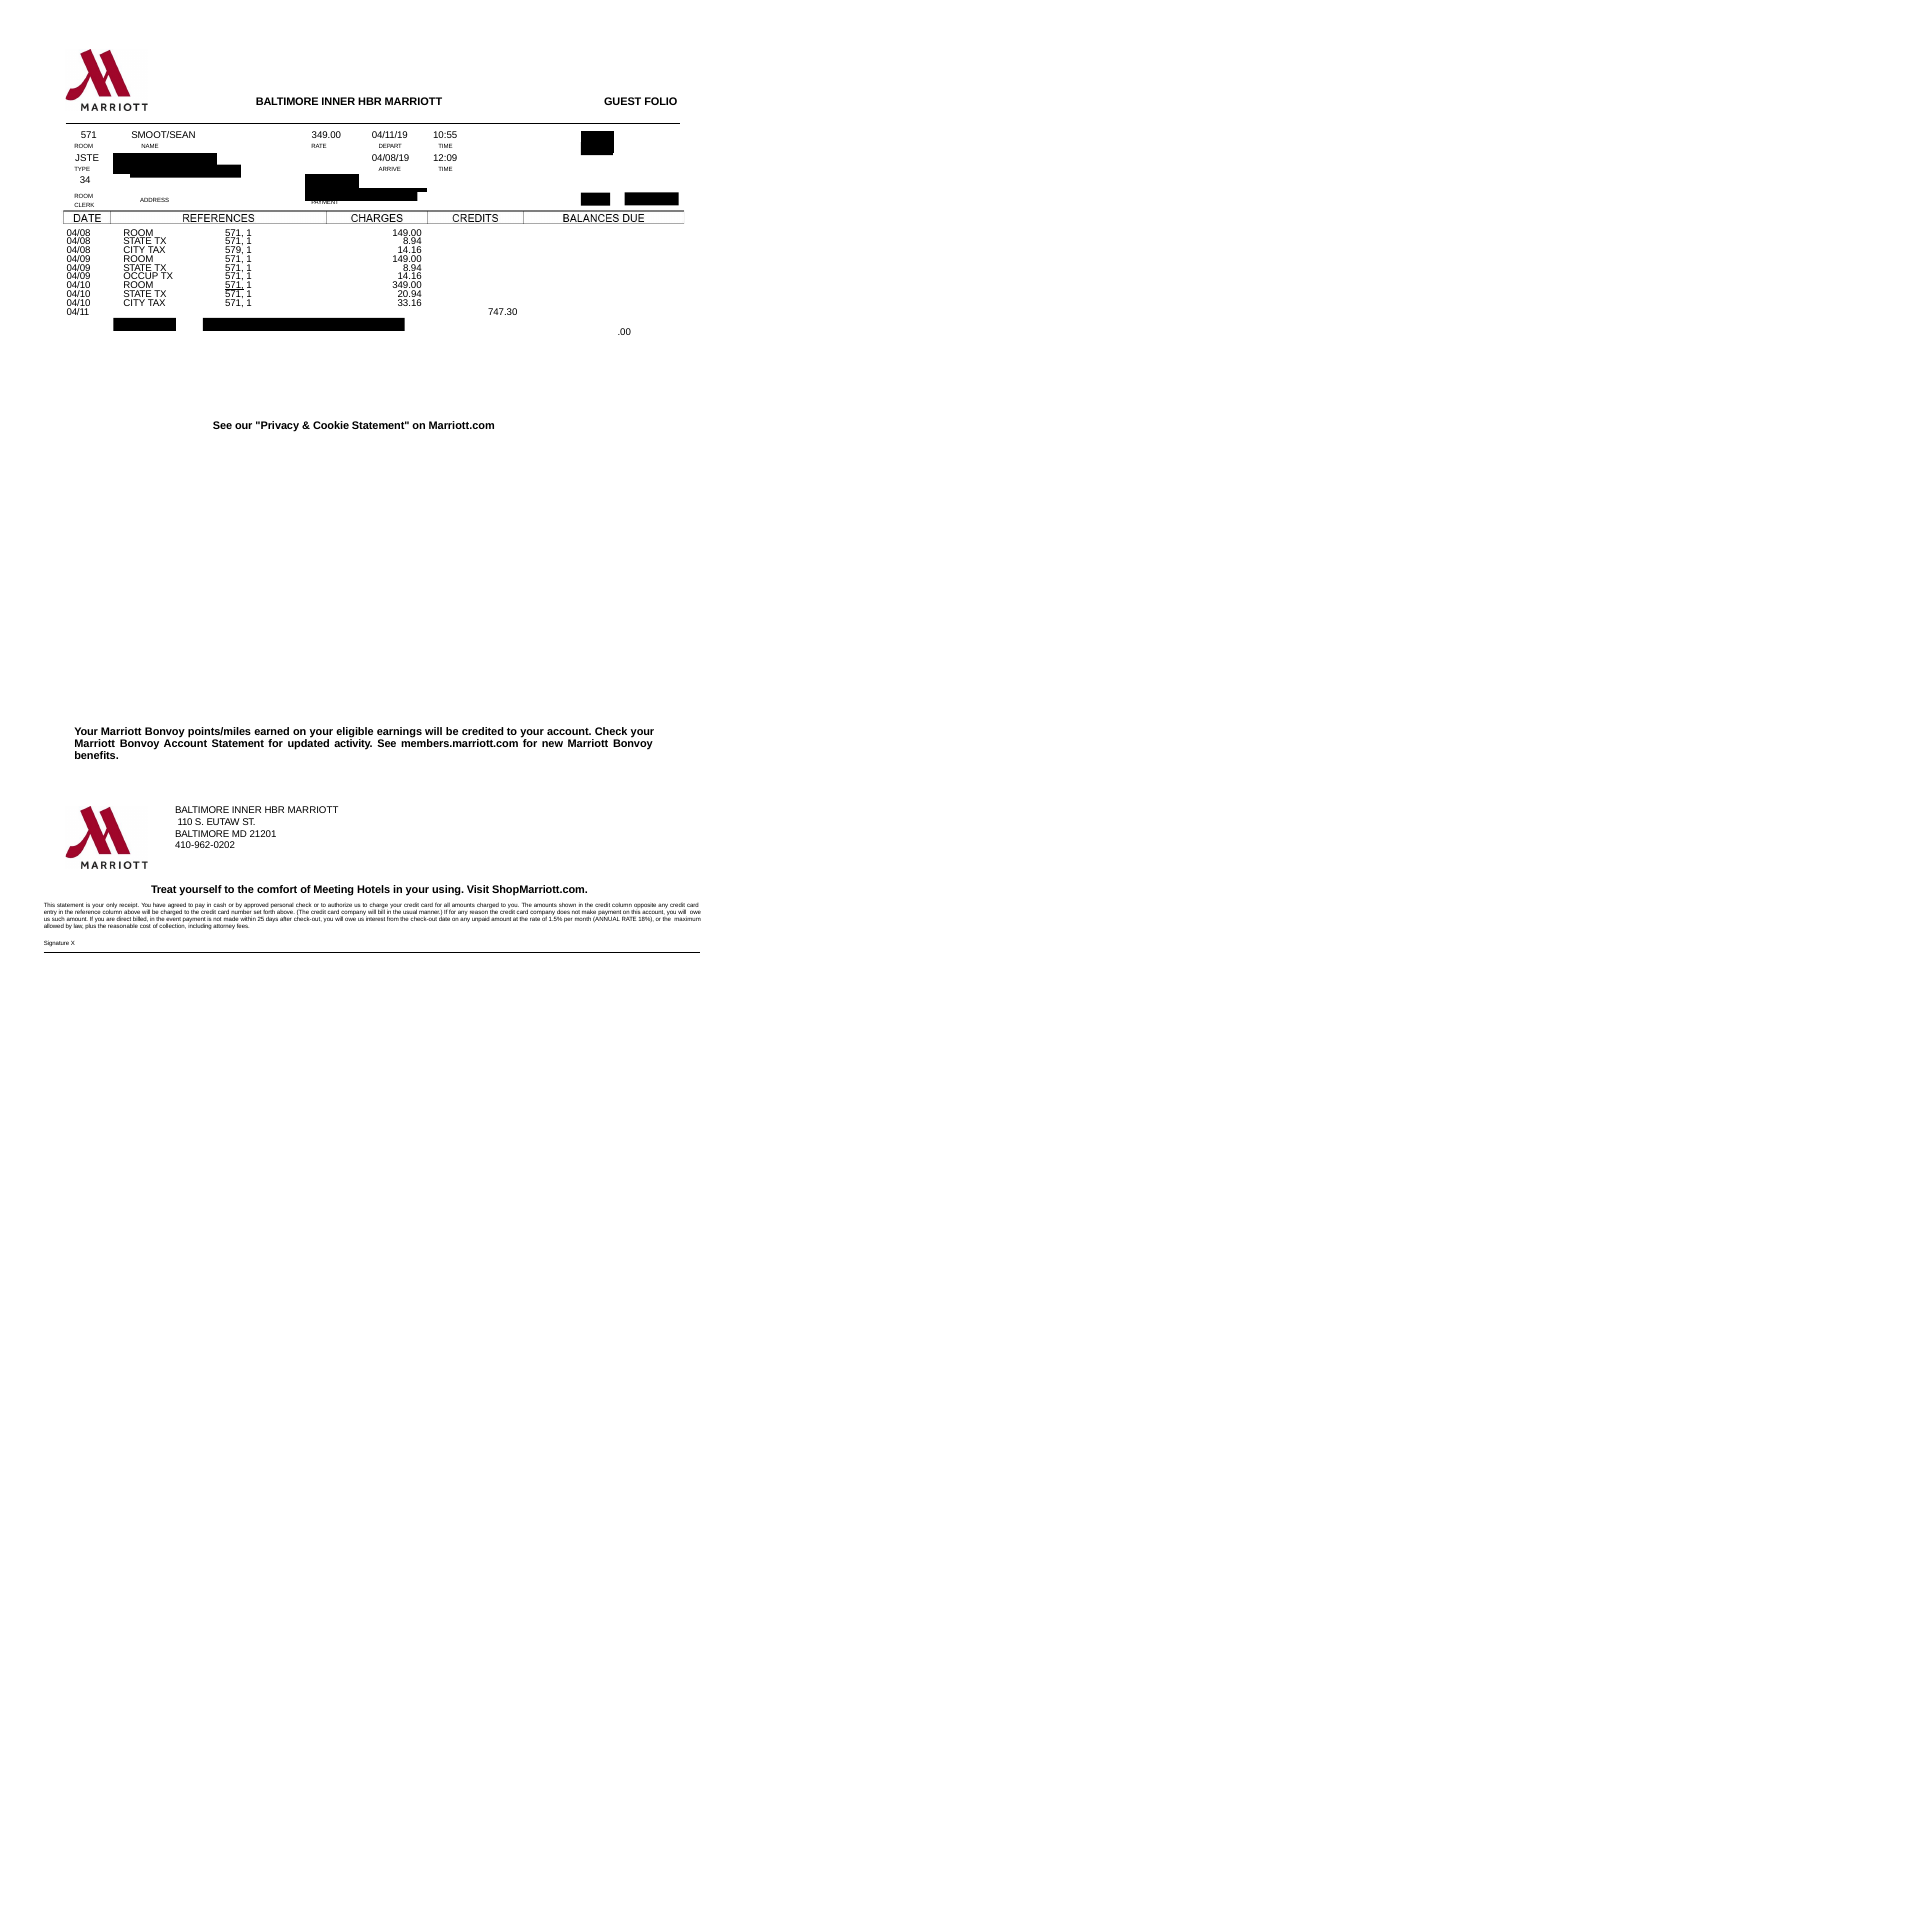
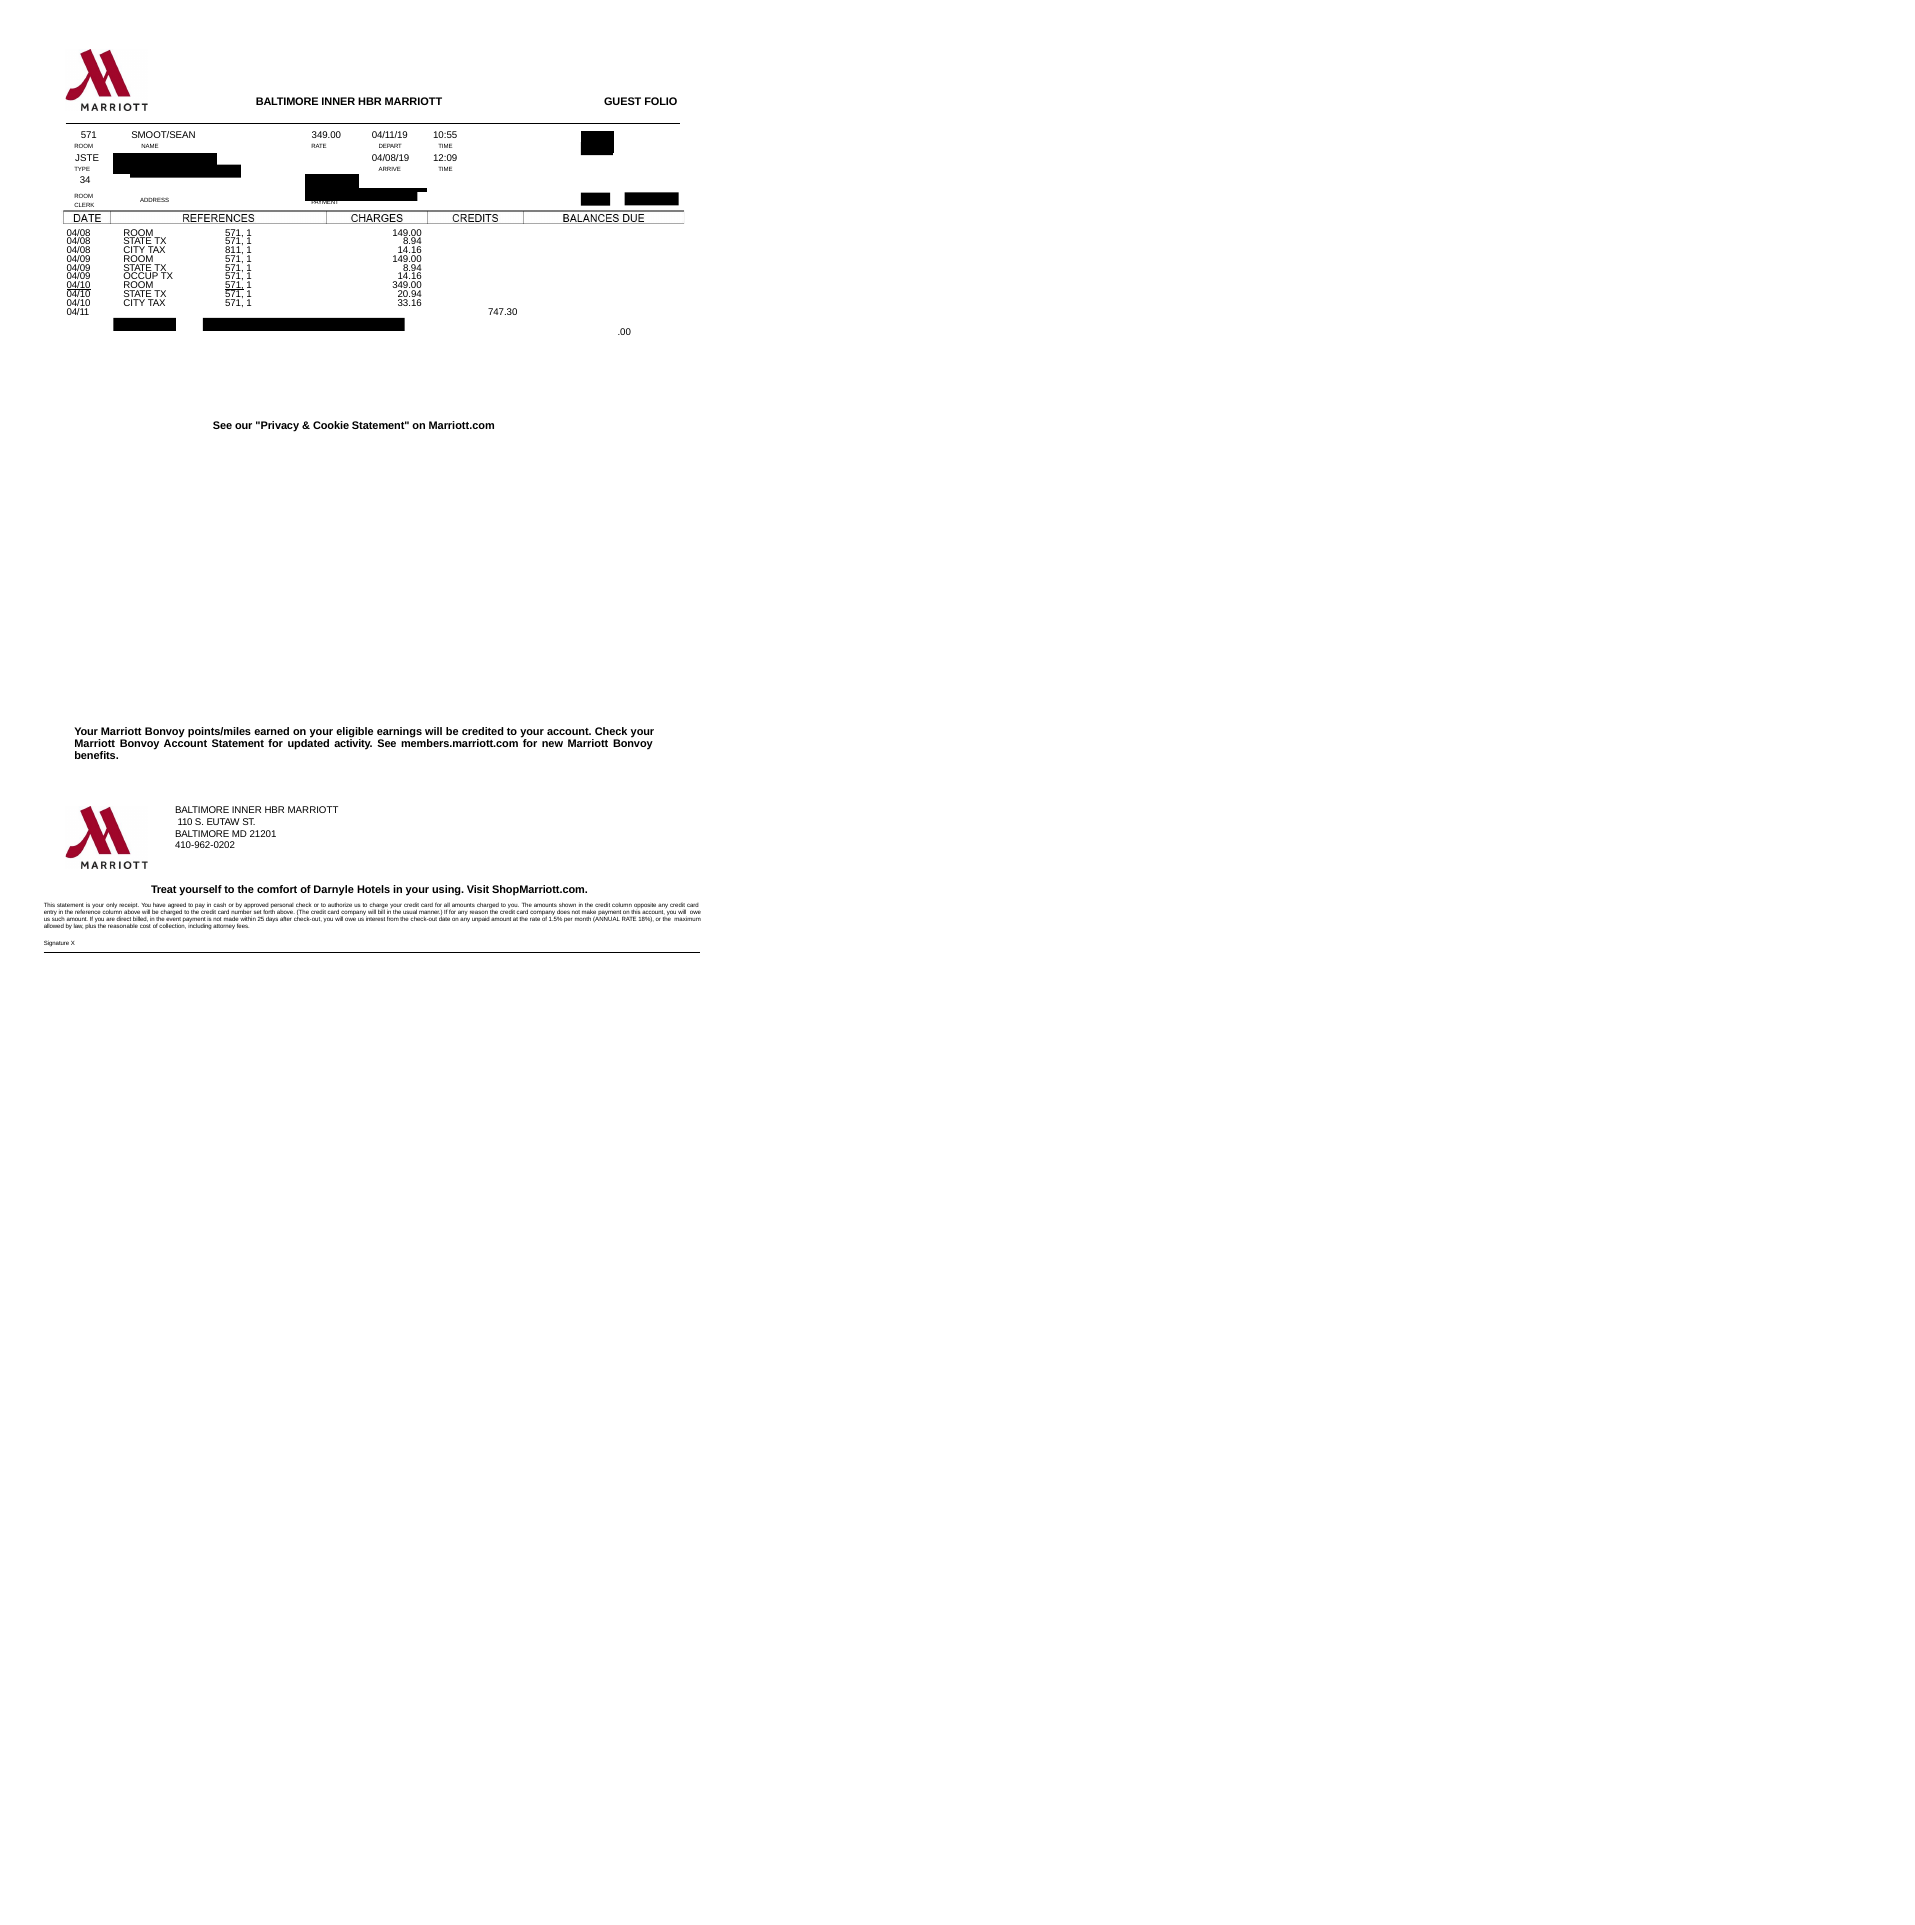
579: 579 -> 811
04/10 at (79, 285) underline: none -> present
Meeting: Meeting -> Darnyle
